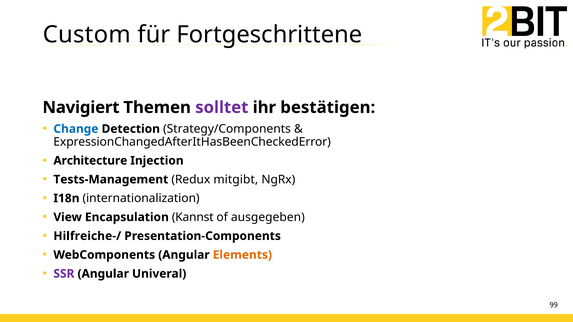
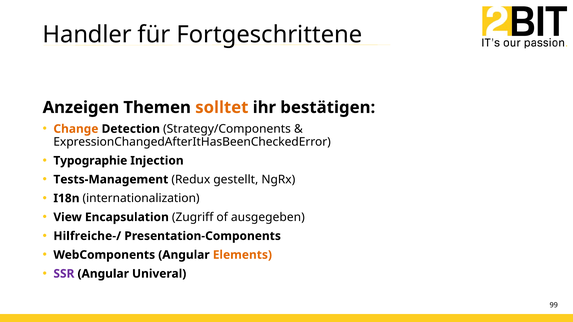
Custom: Custom -> Handler
Navigiert: Navigiert -> Anzeigen
solltet colour: purple -> orange
Change colour: blue -> orange
Architecture: Architecture -> Typographie
mitgibt: mitgibt -> gestellt
Kannst: Kannst -> Zugriff
